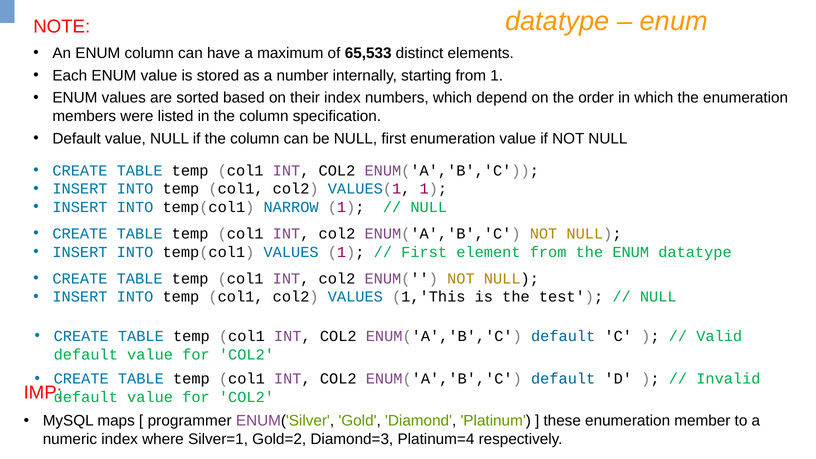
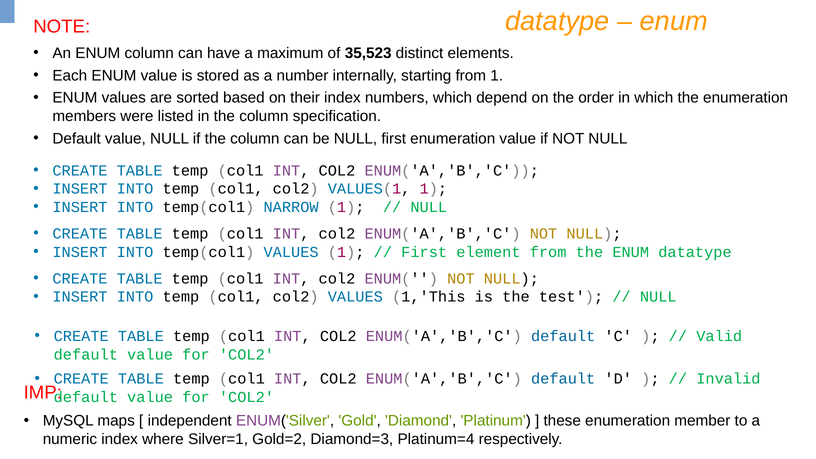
65,533: 65,533 -> 35,523
programmer: programmer -> independent
